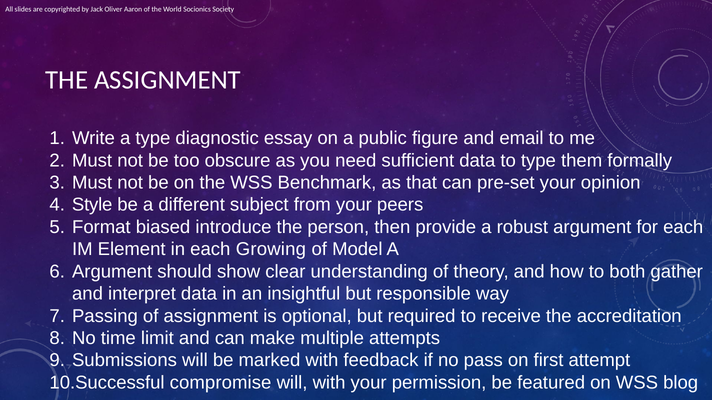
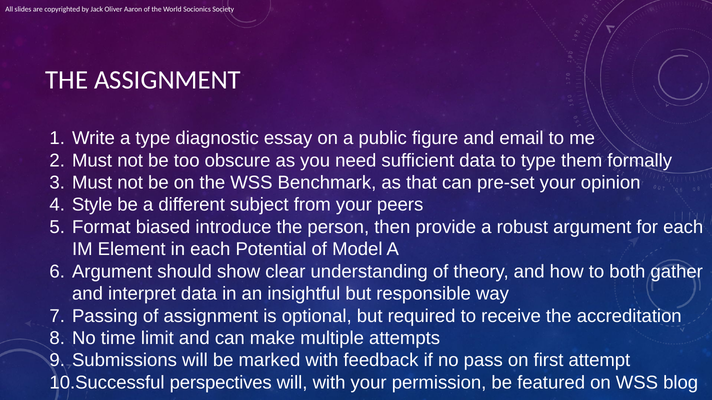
Growing: Growing -> Potential
compromise: compromise -> perspectives
